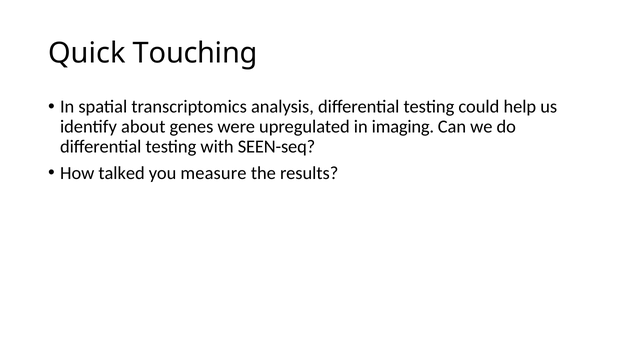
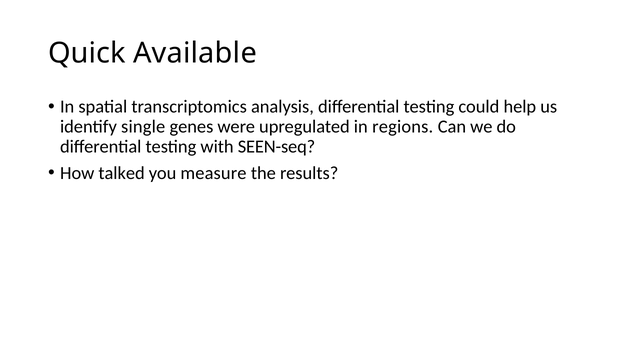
Touching: Touching -> Available
about: about -> single
imaging: imaging -> regions
